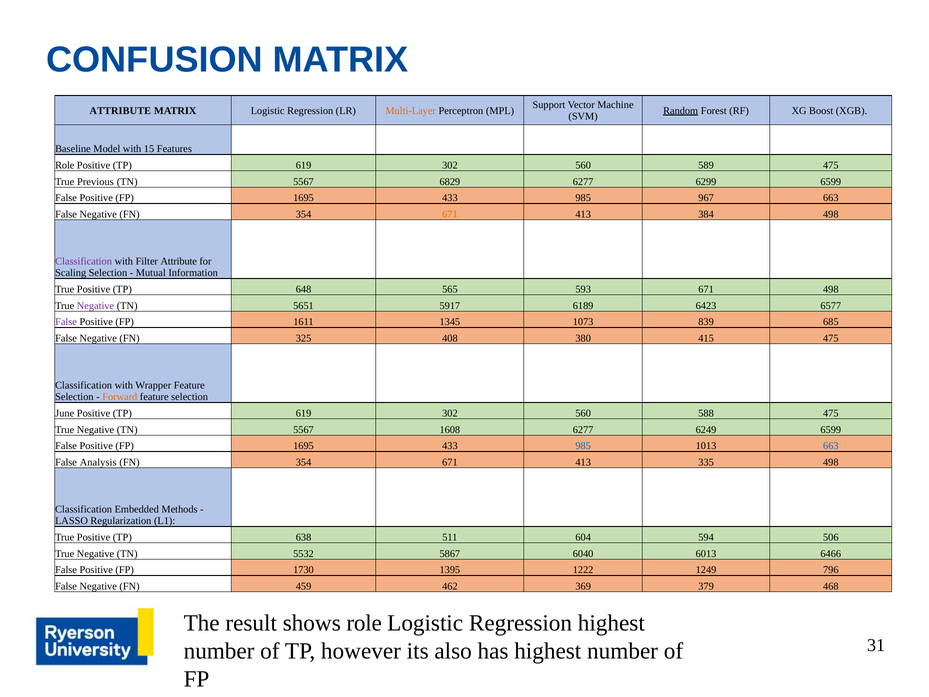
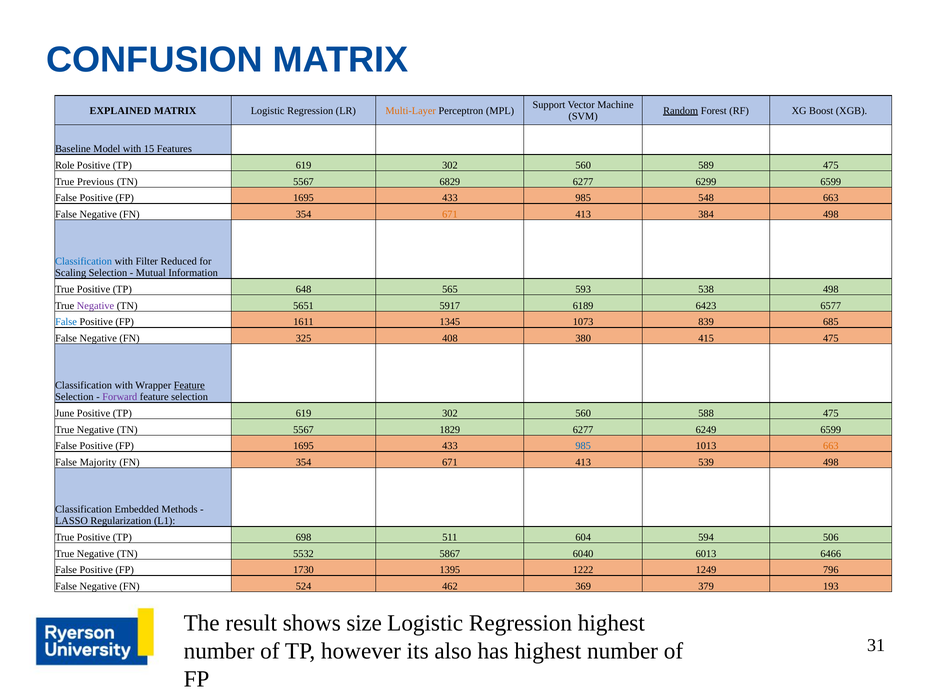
ATTRIBUTE at (120, 111): ATTRIBUTE -> EXPLAINED
967: 967 -> 548
Classification at (84, 261) colour: purple -> blue
Filter Attribute: Attribute -> Reduced
593 671: 671 -> 538
False at (66, 322) colour: purple -> blue
Feature at (189, 385) underline: none -> present
Forward colour: orange -> purple
1608: 1608 -> 1829
663 at (831, 446) colour: blue -> orange
Analysis: Analysis -> Majority
335: 335 -> 539
638: 638 -> 698
459: 459 -> 524
468: 468 -> 193
shows role: role -> size
